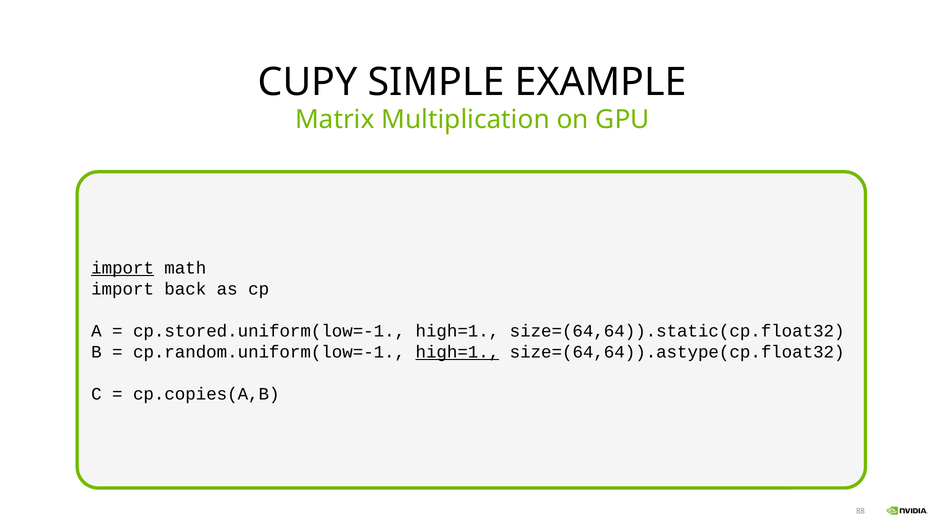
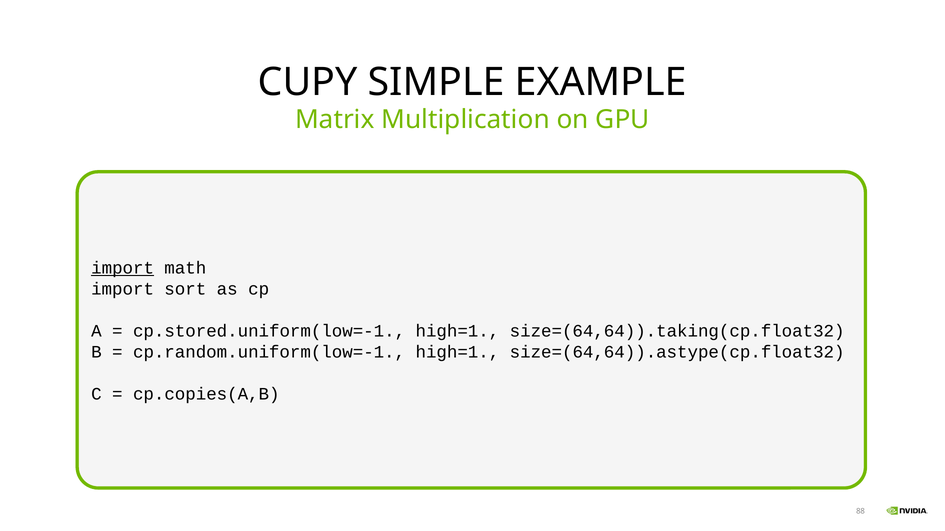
back: back -> sort
size=(64,64)).static(cp.float32: size=(64,64)).static(cp.float32 -> size=(64,64)).taking(cp.float32
high=1 at (457, 352) underline: present -> none
